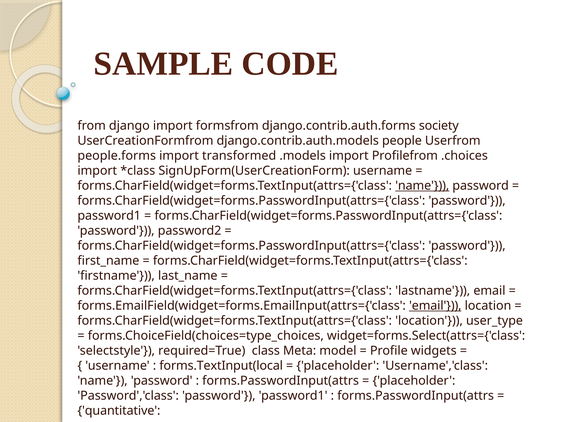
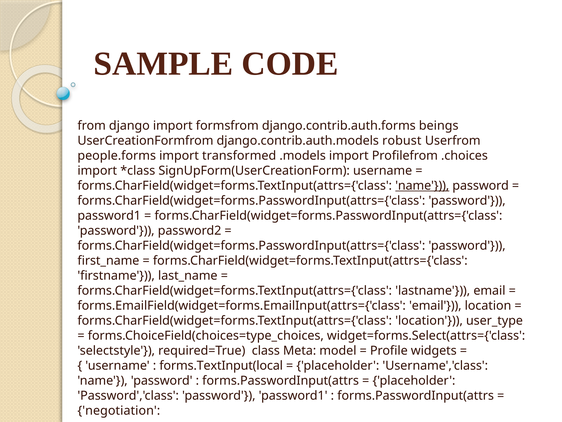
society: society -> beings
people: people -> robust
email at (435, 305) underline: present -> none
quantitative: quantitative -> negotiation
